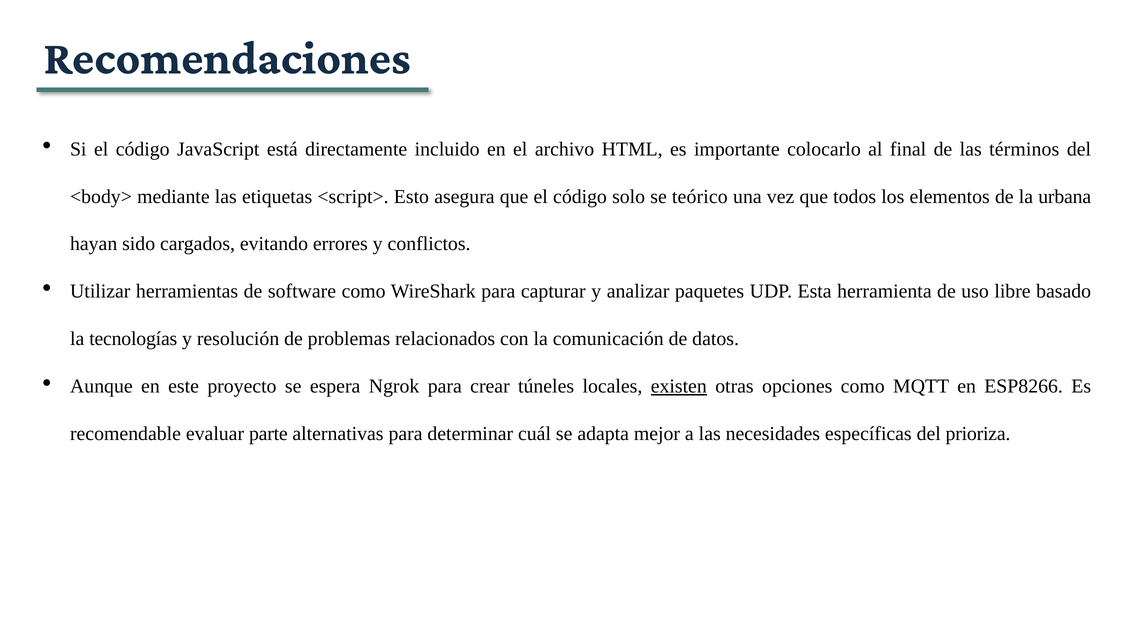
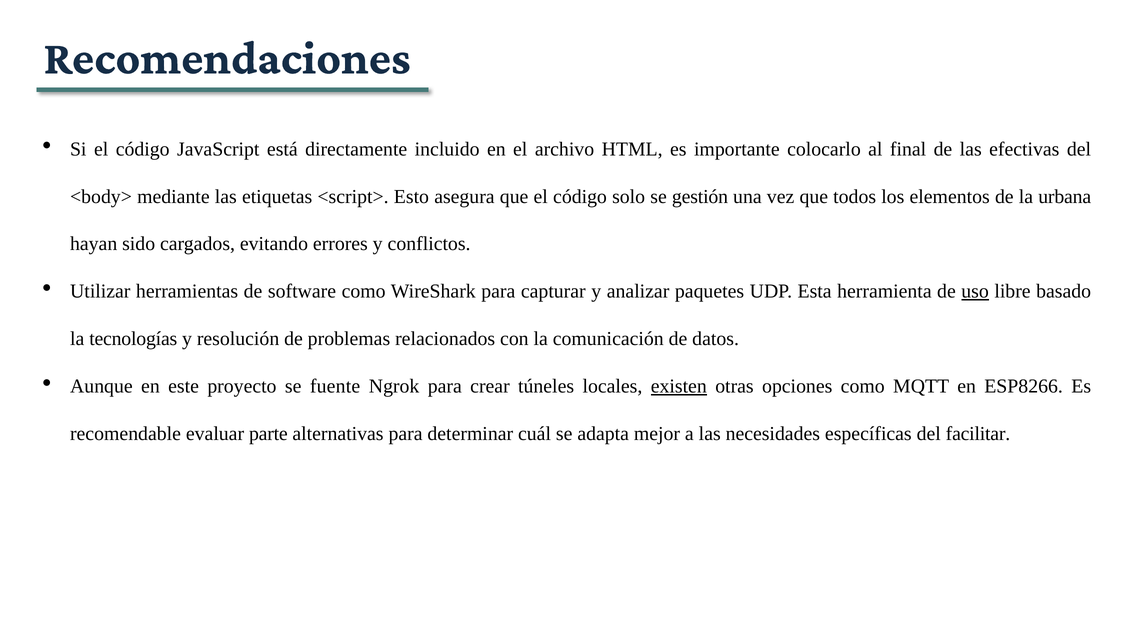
términos: términos -> efectivas
teórico: teórico -> gestión
uso underline: none -> present
espera: espera -> fuente
prioriza: prioriza -> facilitar
